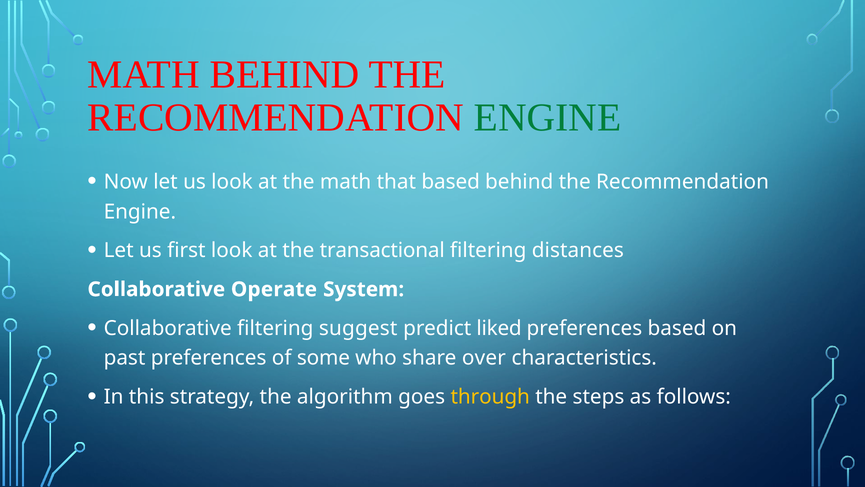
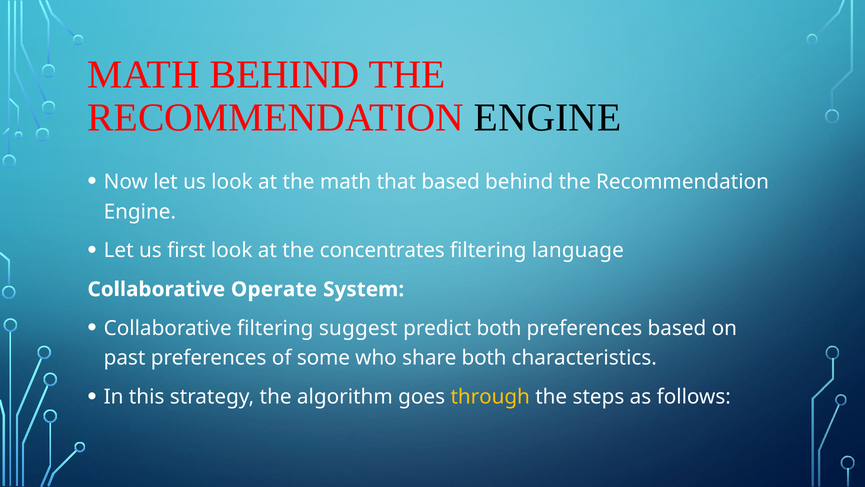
ENGINE at (548, 118) colour: green -> black
transactional: transactional -> concentrates
distances: distances -> language
predict liked: liked -> both
share over: over -> both
